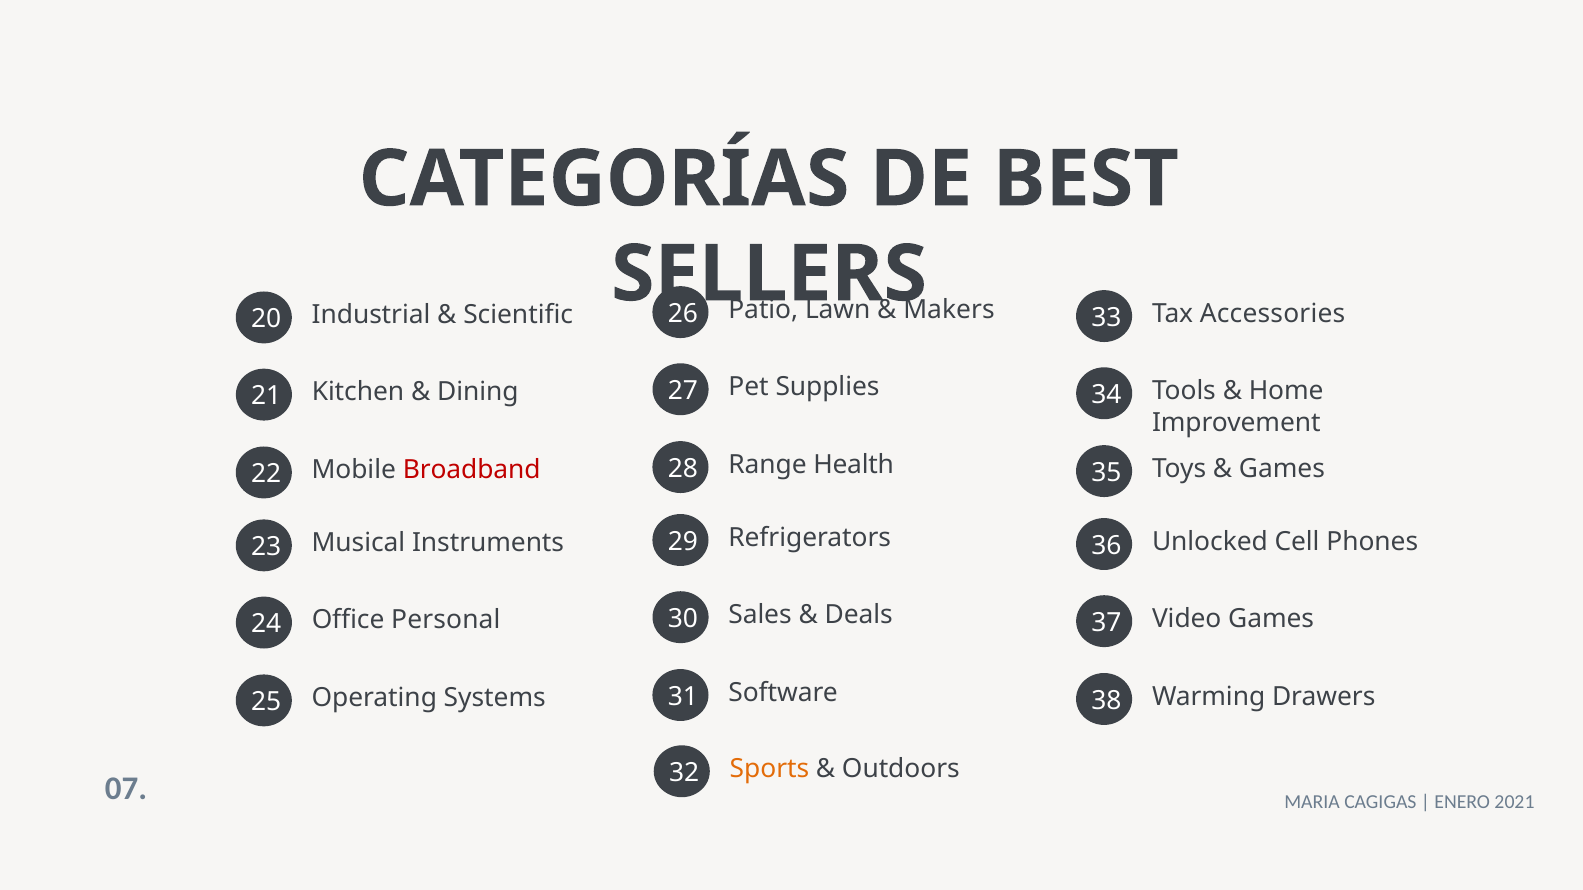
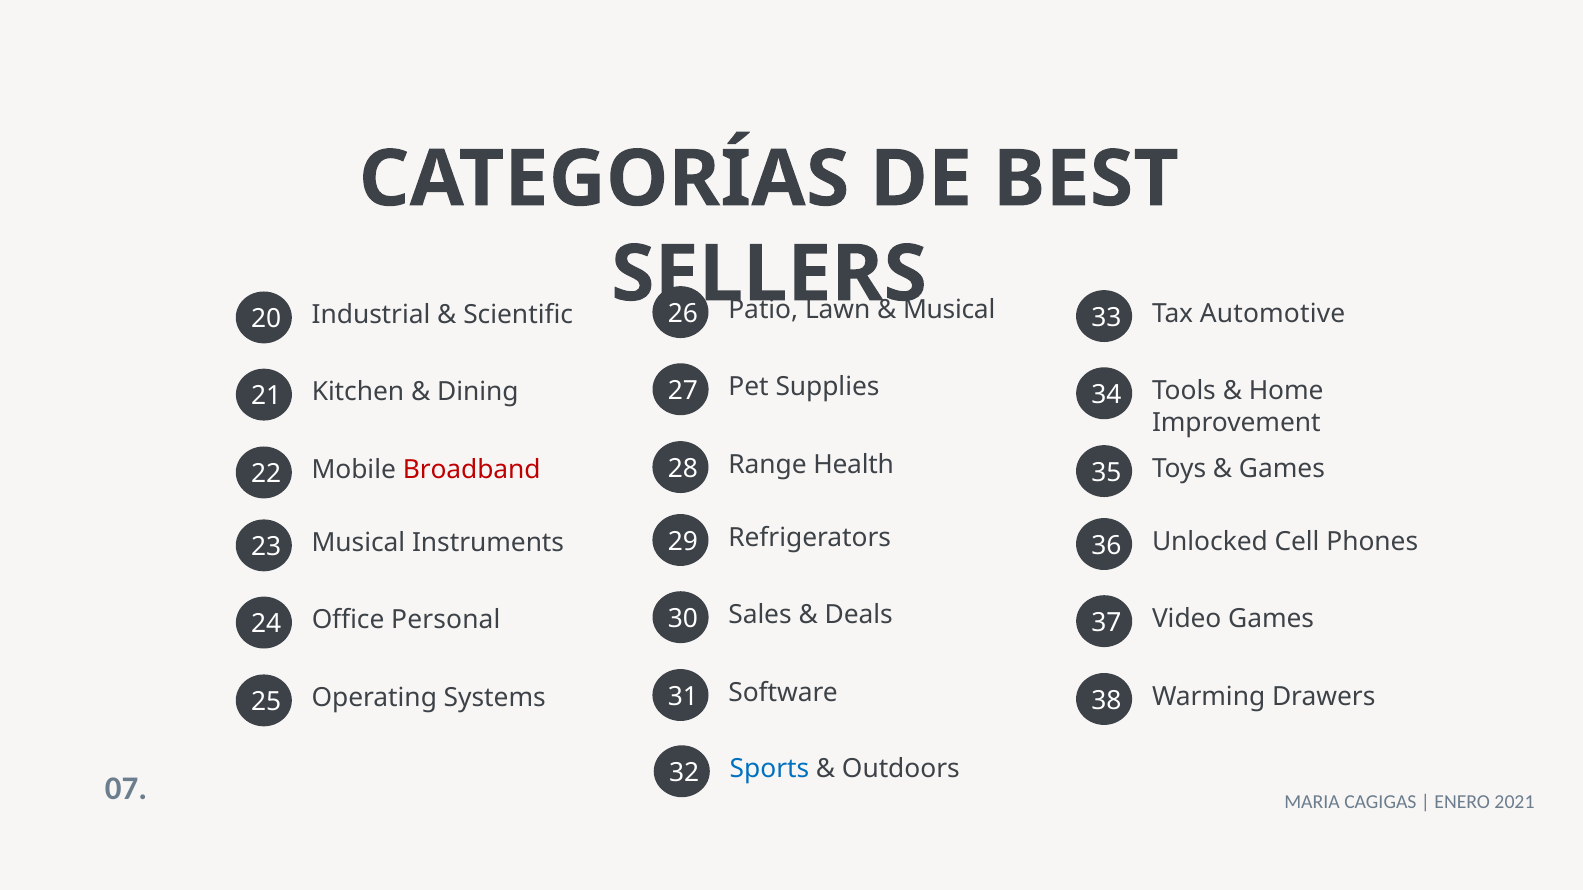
Makers at (949, 310): Makers -> Musical
Accessories: Accessories -> Automotive
Sports colour: orange -> blue
